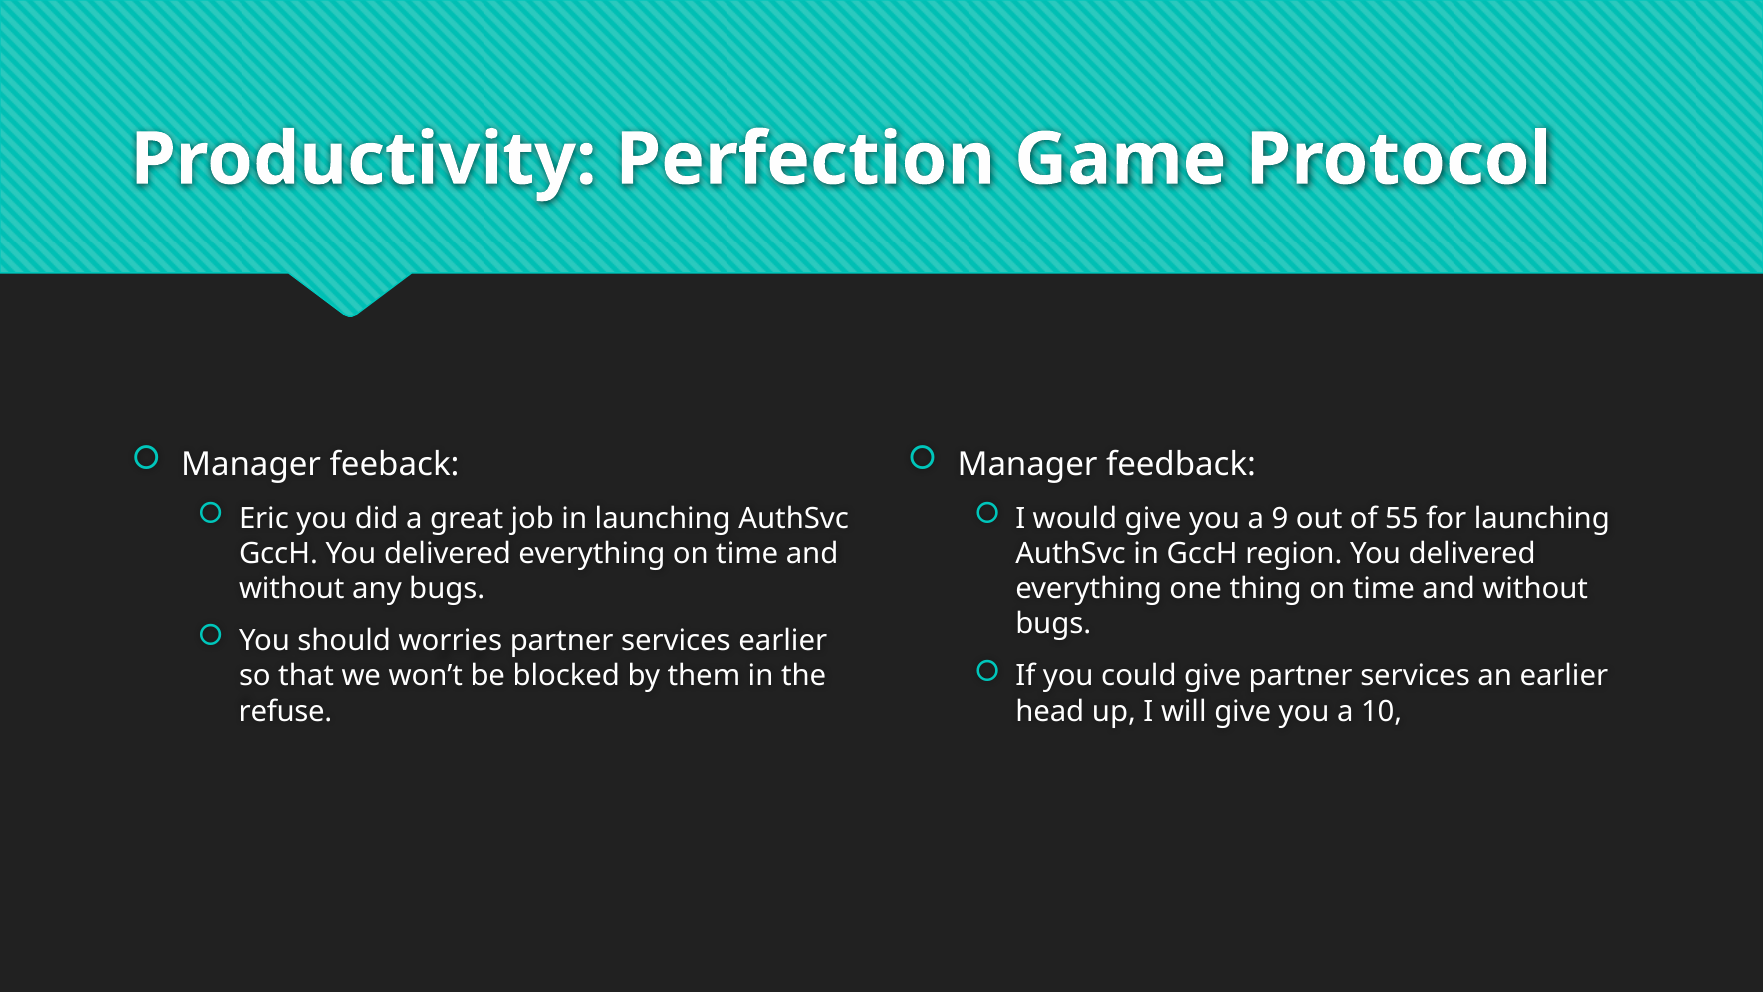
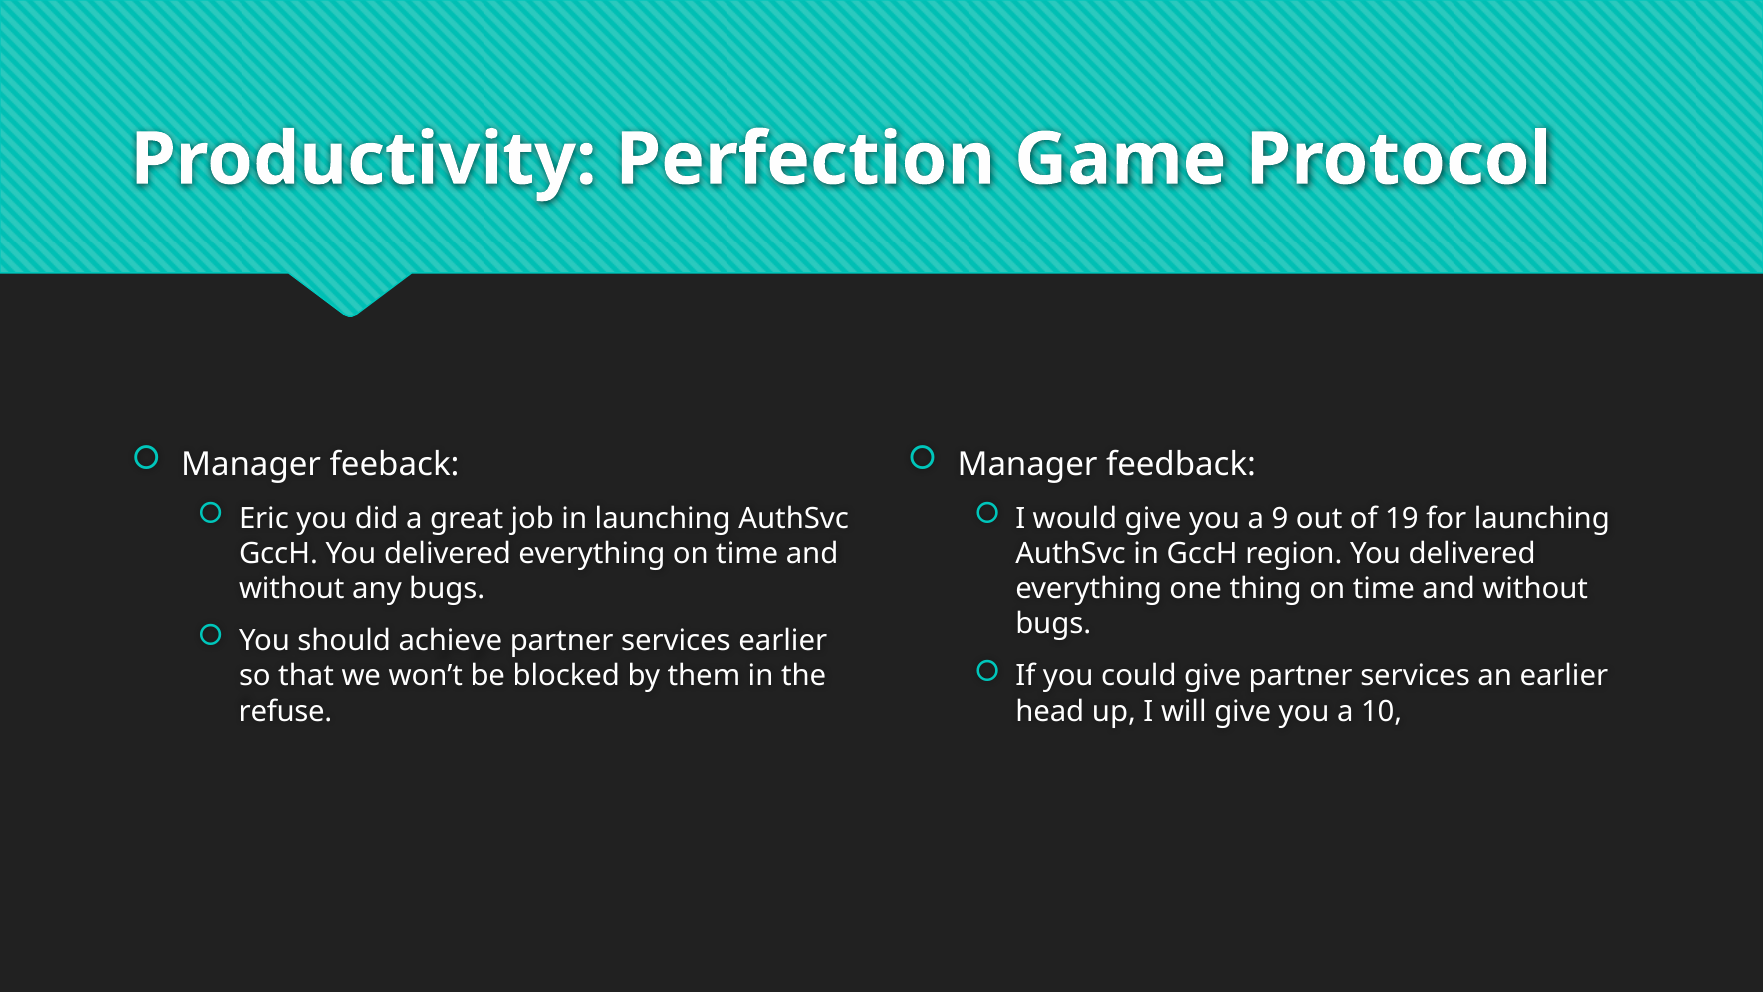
55: 55 -> 19
worries: worries -> achieve
